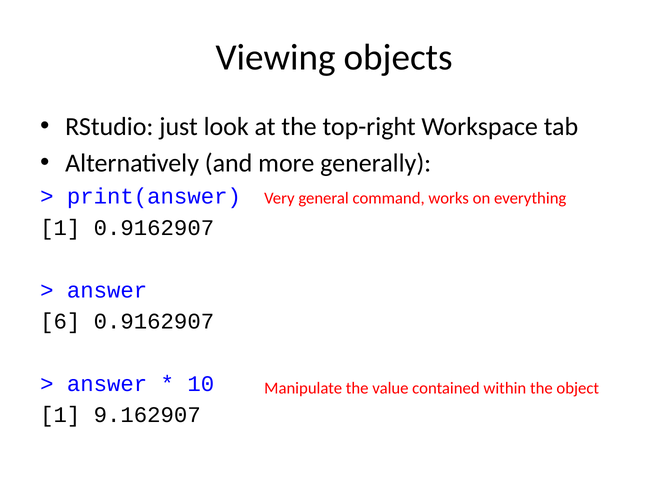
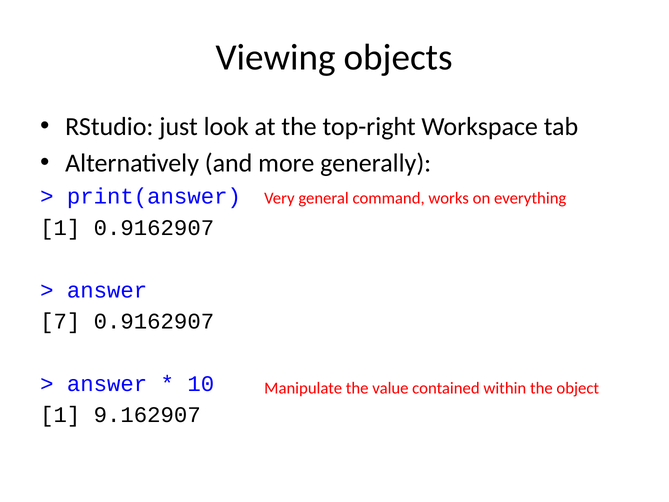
6: 6 -> 7
